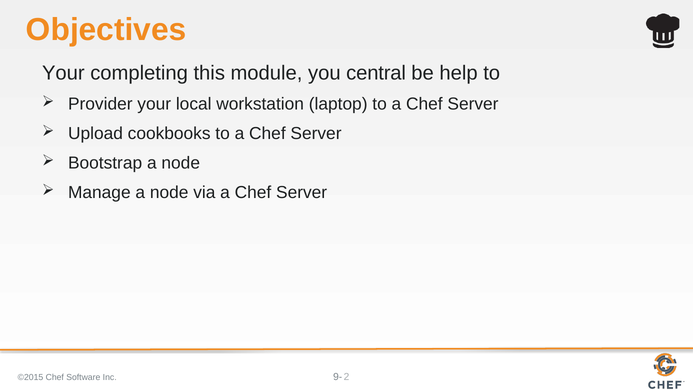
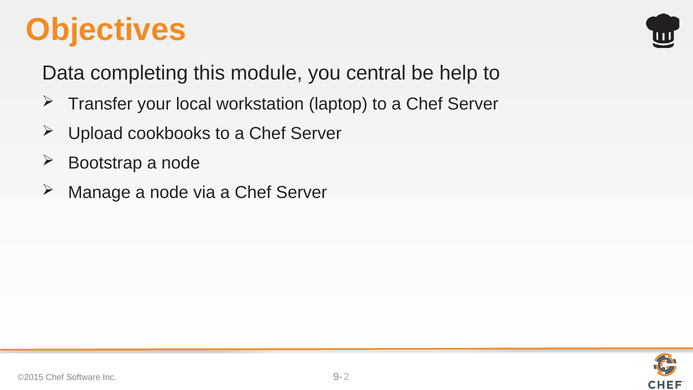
Your at (63, 73): Your -> Data
Provider: Provider -> Transfer
